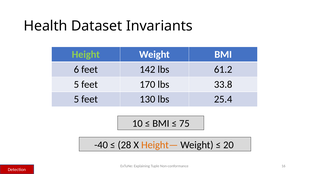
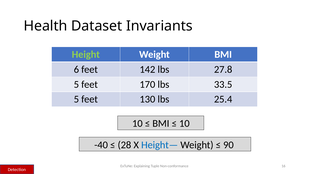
61.2: 61.2 -> 27.8
33.8: 33.8 -> 33.5
75 at (184, 123): 75 -> 10
Height— colour: orange -> blue
20: 20 -> 90
